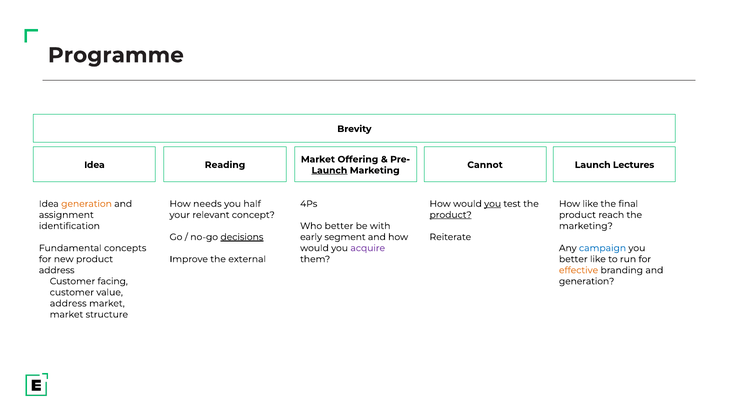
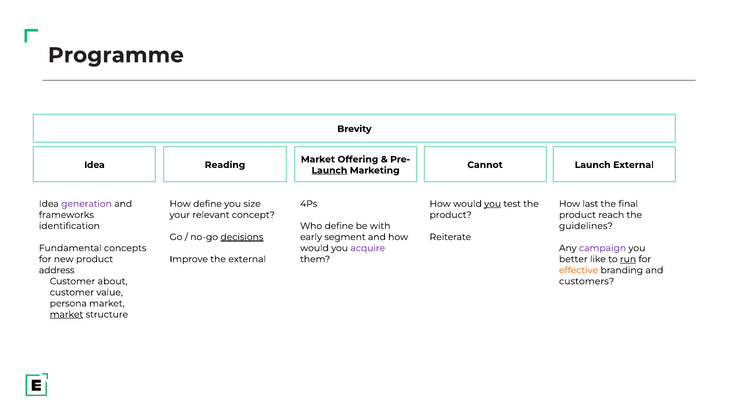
Launch Lectures: Lectures -> External
generation at (87, 204) colour: orange -> purple
How needs: needs -> define
half: half -> size
How like: like -> last
assignment: assignment -> frameworks
product at (451, 215) underline: present -> none
Who better: better -> define
marketing at (586, 226): marketing -> guidelines
campaign colour: blue -> purple
run underline: none -> present
facing: facing -> about
generation at (587, 281): generation -> customers
address at (68, 304): address -> persona
market at (67, 315) underline: none -> present
